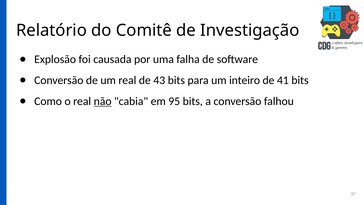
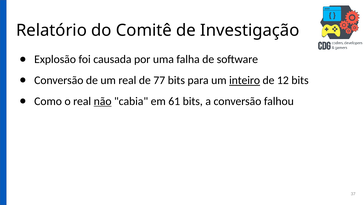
43: 43 -> 77
inteiro underline: none -> present
41: 41 -> 12
95: 95 -> 61
